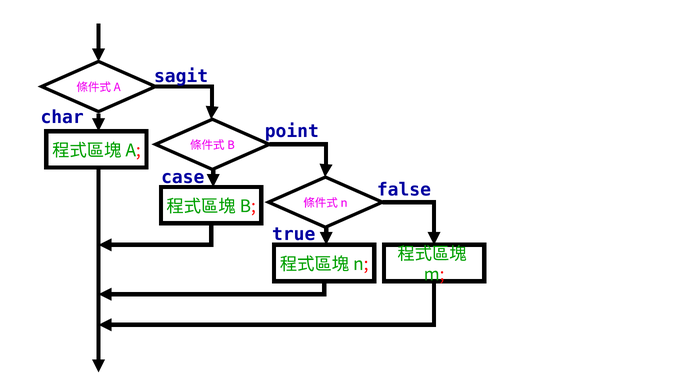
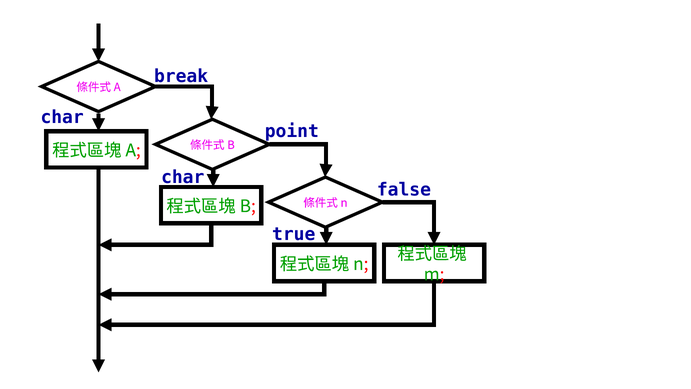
sagit: sagit -> break
case at (183, 177): case -> char
